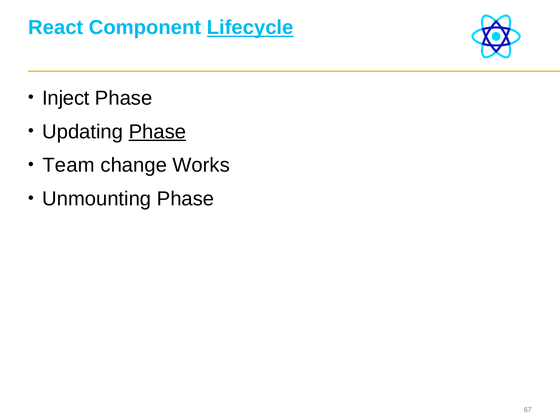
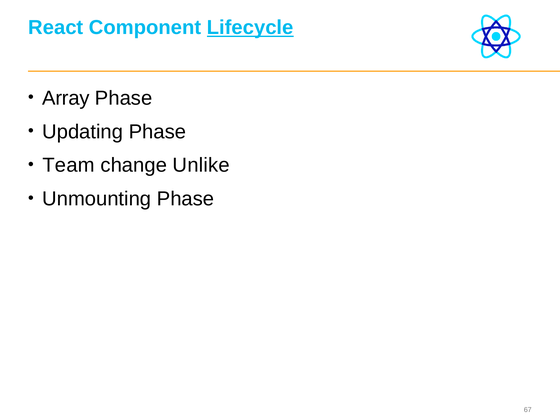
Inject: Inject -> Array
Phase at (157, 132) underline: present -> none
Works: Works -> Unlike
